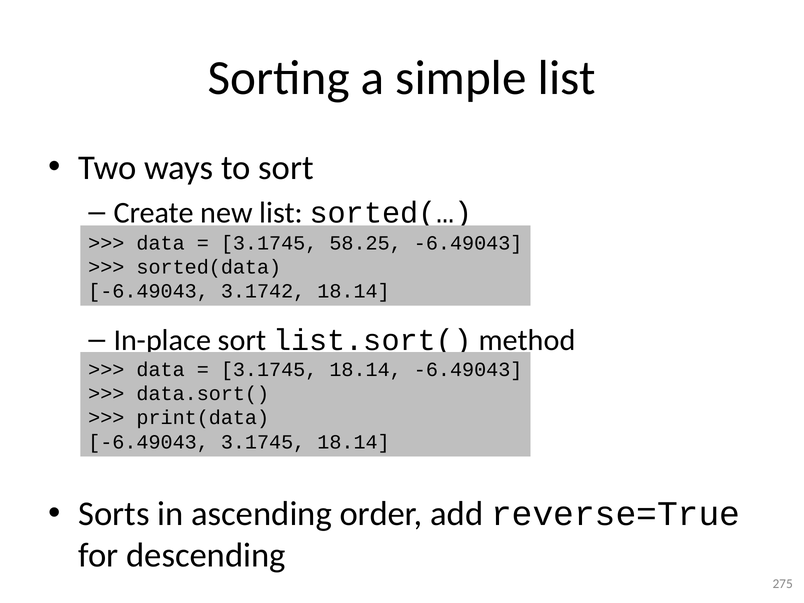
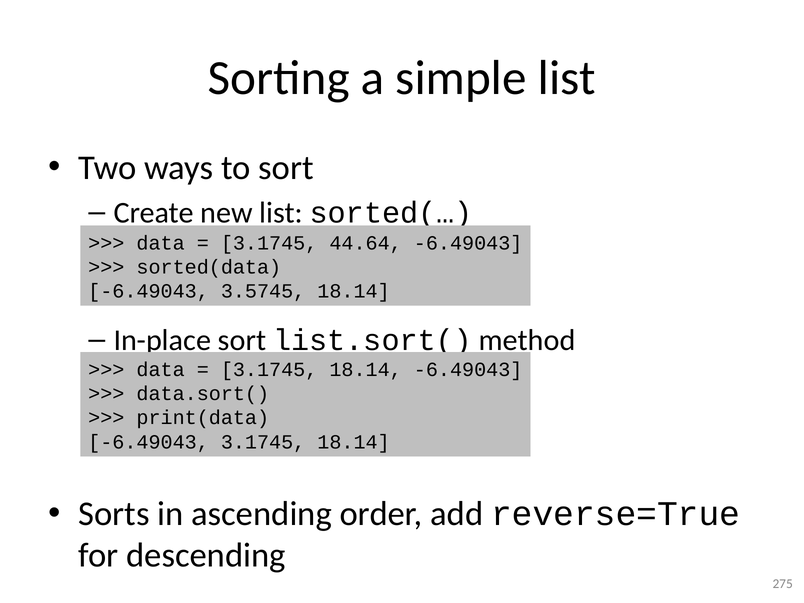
58.25: 58.25 -> 44.64
3.1742: 3.1742 -> 3.5745
